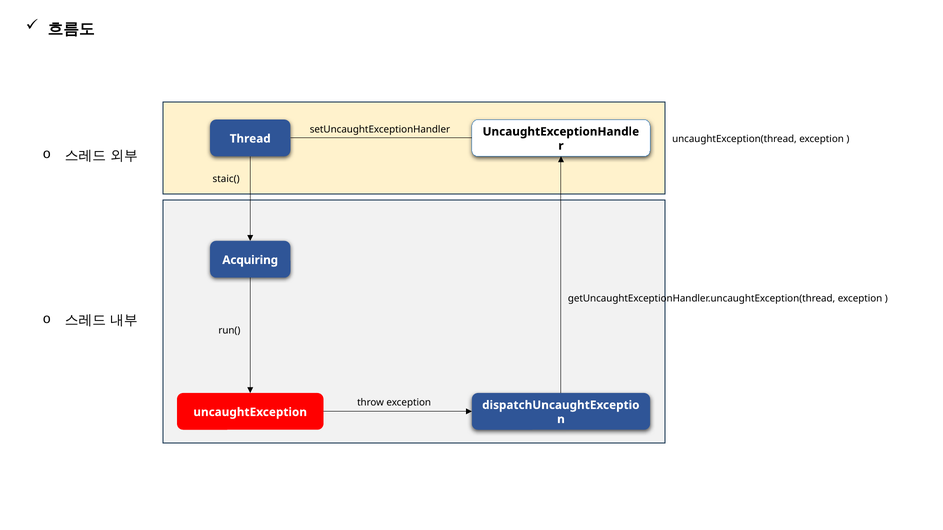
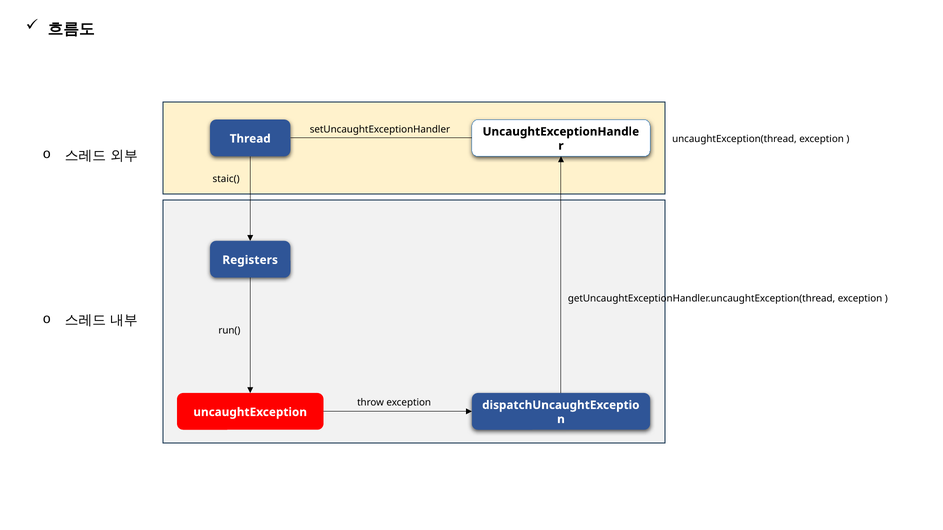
Acquiring: Acquiring -> Registers
